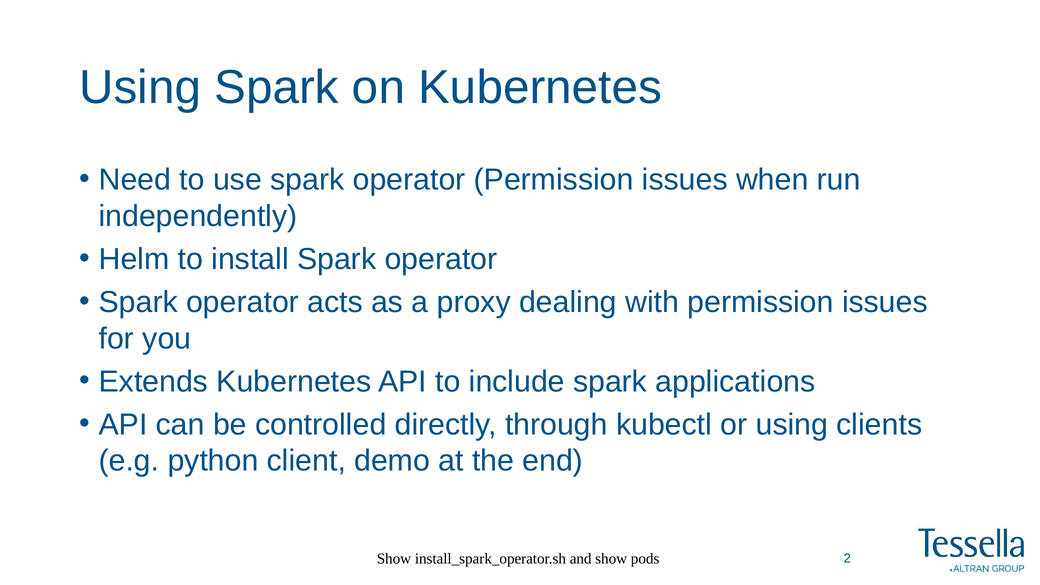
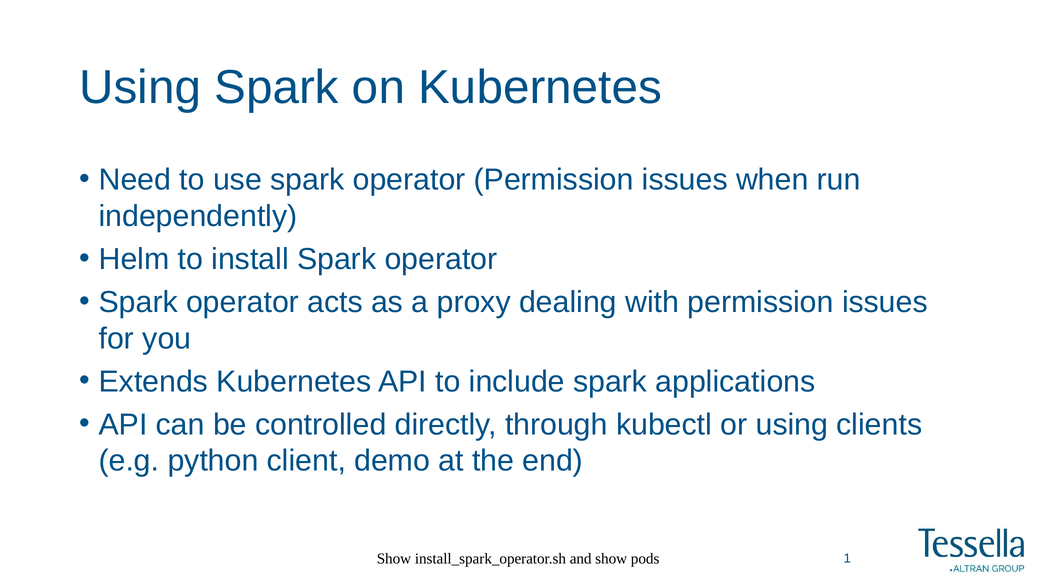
2: 2 -> 1
